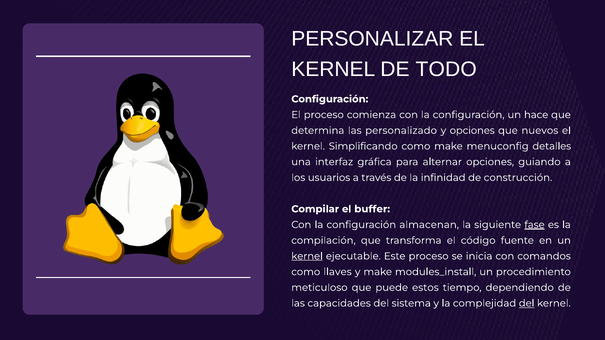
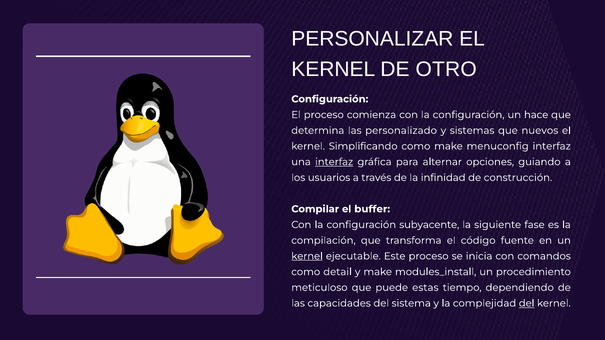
TODO: TODO -> OTRO
y opciones: opciones -> sistemas
menuconfig detalles: detalles -> interfaz
interfaz at (334, 162) underline: none -> present
almacenan: almacenan -> subyacente
fase underline: present -> none
llaves: llaves -> detail
estos: estos -> estas
